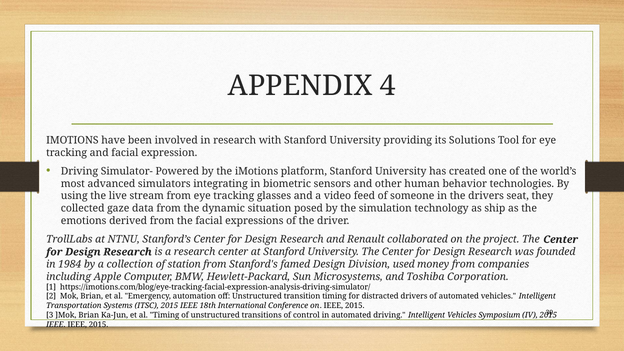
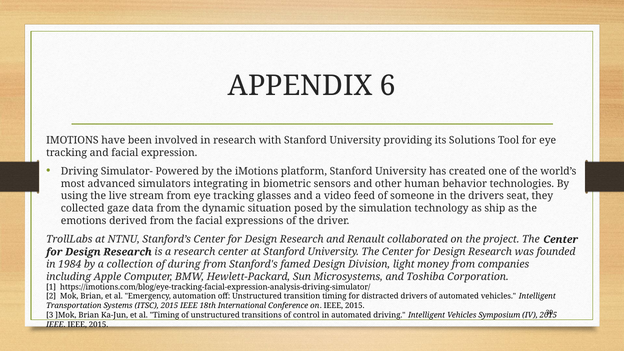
4: 4 -> 6
station: station -> during
used: used -> light
